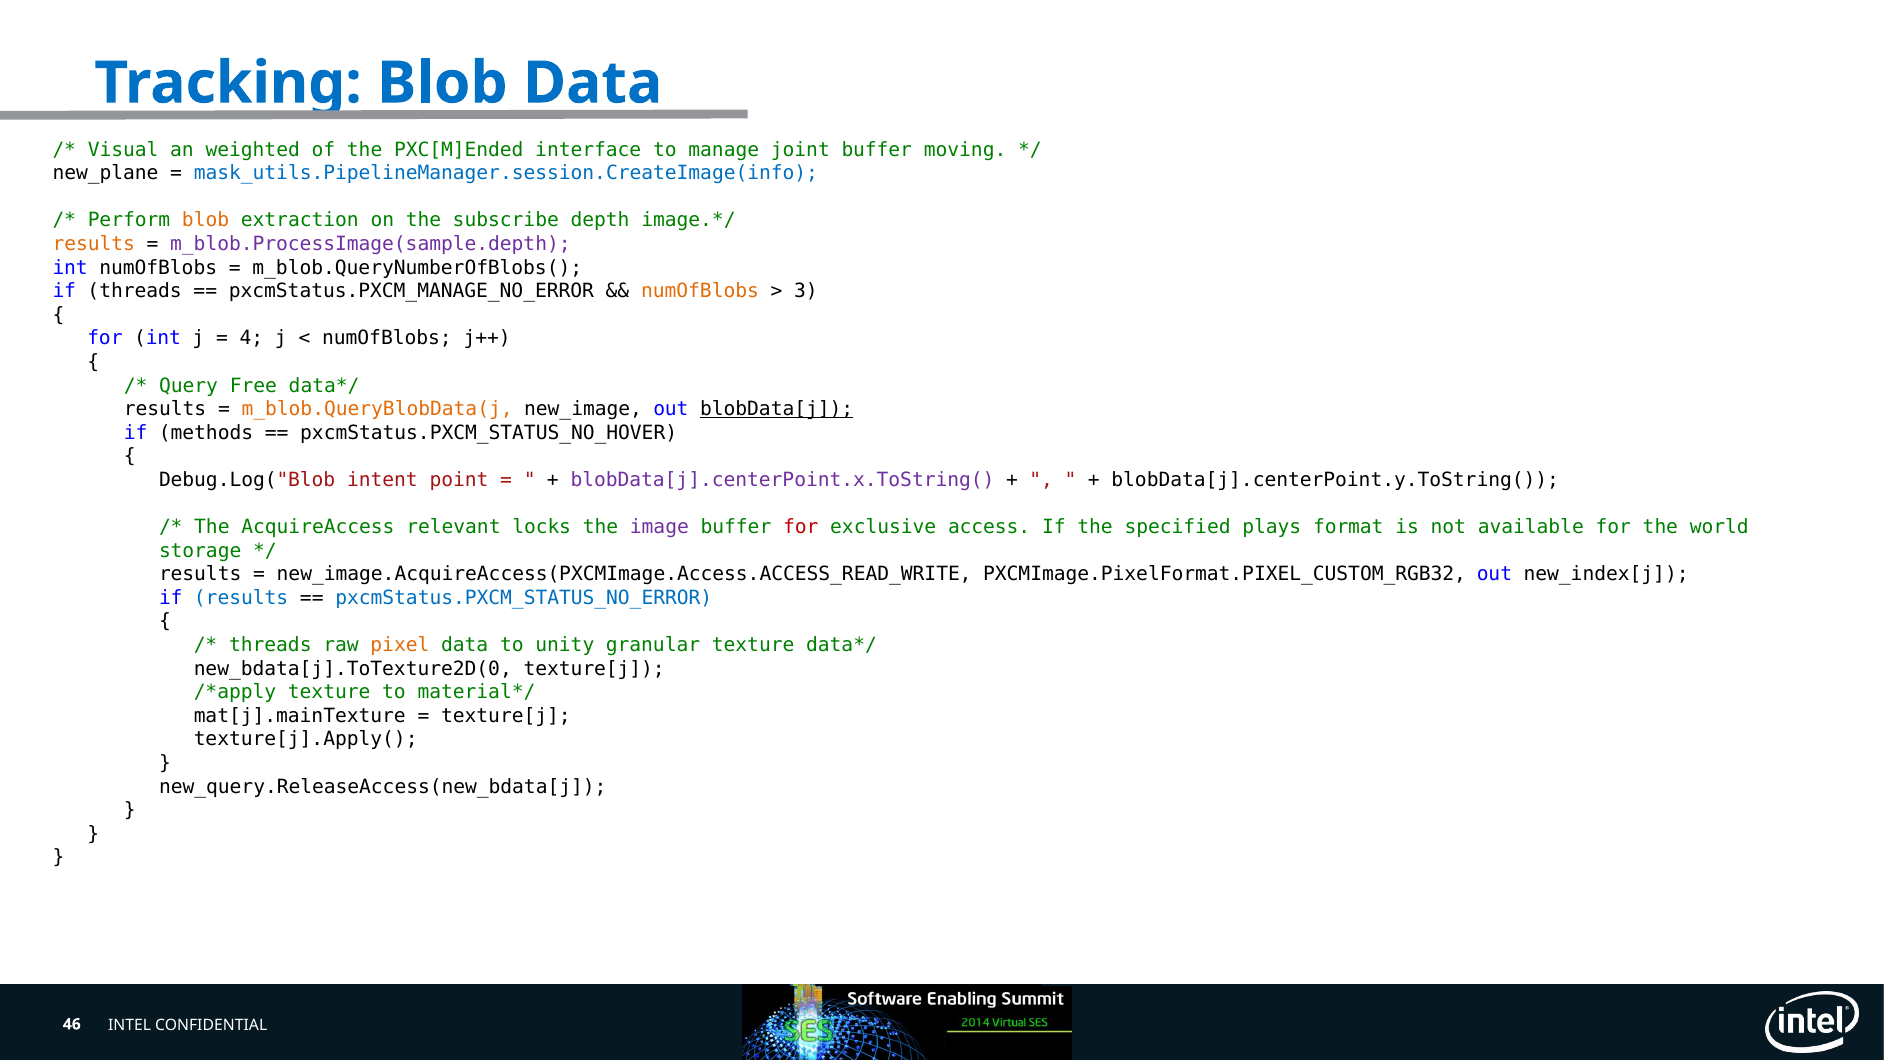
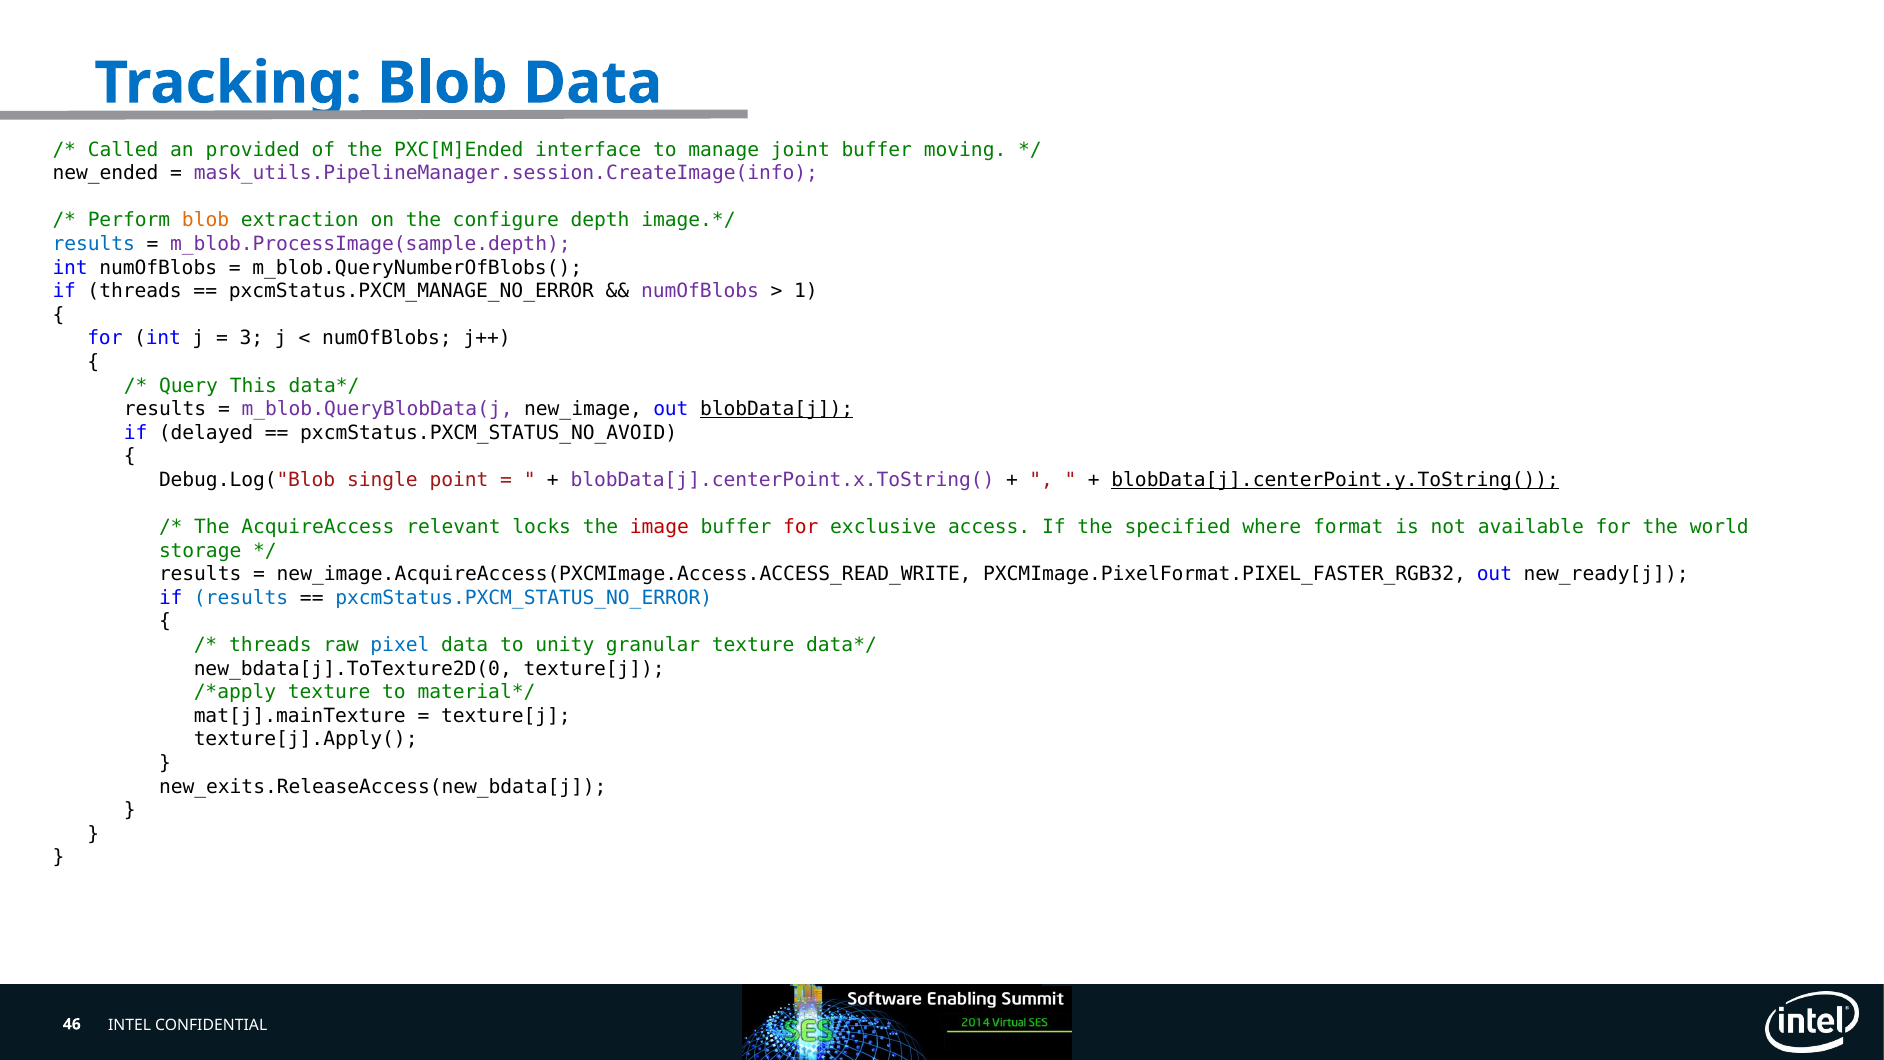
Visual: Visual -> Called
weighted: weighted -> provided
new_plane: new_plane -> new_ended
mask_utils.PipelineManager.session.CreateImage(info colour: blue -> purple
subscribe: subscribe -> configure
results at (94, 244) colour: orange -> blue
numOfBlobs at (700, 291) colour: orange -> purple
3: 3 -> 1
4: 4 -> 3
Free: Free -> This
m_blob.QueryBlobData(j colour: orange -> purple
methods: methods -> delayed
pxcmStatus.PXCM_STATUS_NO_HOVER: pxcmStatus.PXCM_STATUS_NO_HOVER -> pxcmStatus.PXCM_STATUS_NO_AVOID
intent: intent -> single
blobData[j].centerPoint.y.ToString( underline: none -> present
image colour: purple -> red
plays: plays -> where
PXCMImage.PixelFormat.PIXEL_CUSTOM_RGB32: PXCMImage.PixelFormat.PIXEL_CUSTOM_RGB32 -> PXCMImage.PixelFormat.PIXEL_FASTER_RGB32
new_index[j: new_index[j -> new_ready[j
pixel colour: orange -> blue
new_query.ReleaseAccess(new_bdata[j: new_query.ReleaseAccess(new_bdata[j -> new_exits.ReleaseAccess(new_bdata[j
